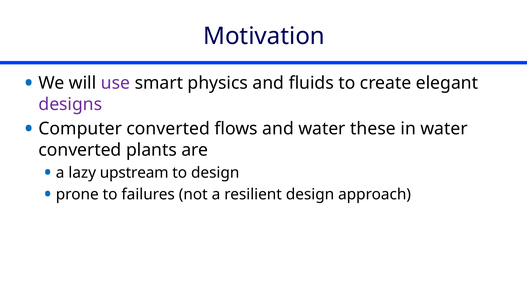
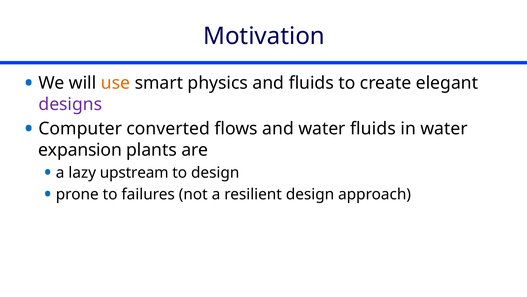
use colour: purple -> orange
water these: these -> fluids
converted at (80, 150): converted -> expansion
